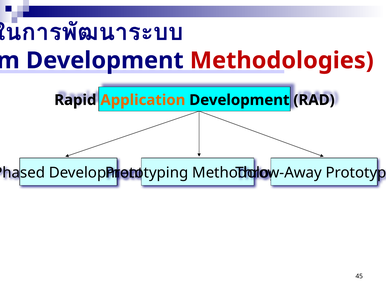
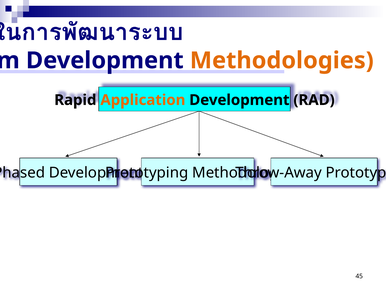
Methodologies colour: red -> orange
